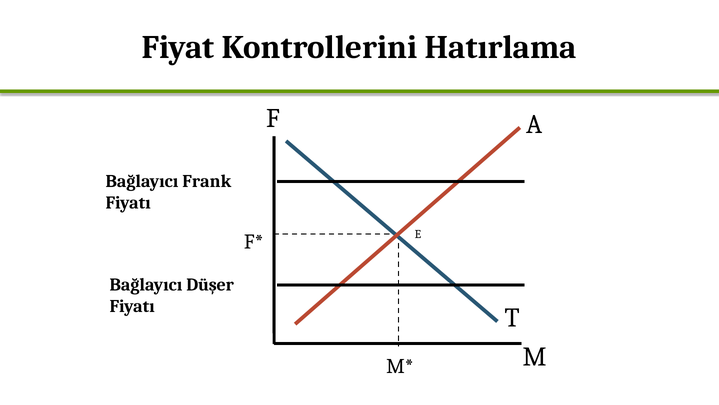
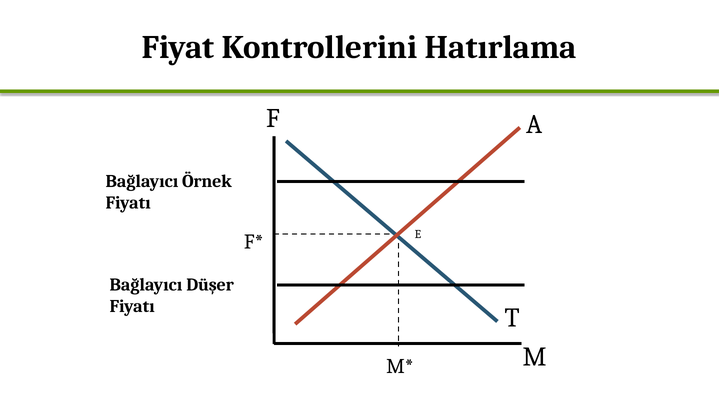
Frank: Frank -> Örnek
